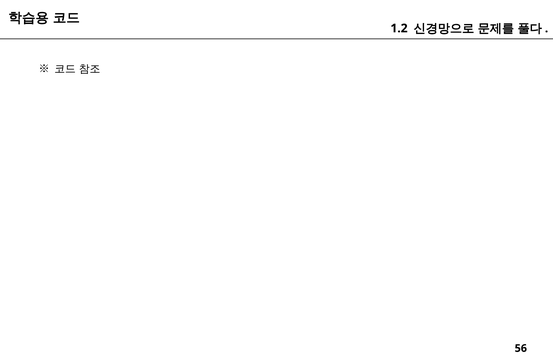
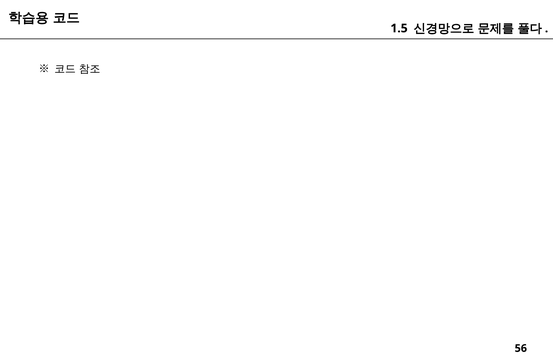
1.2: 1.2 -> 1.5
